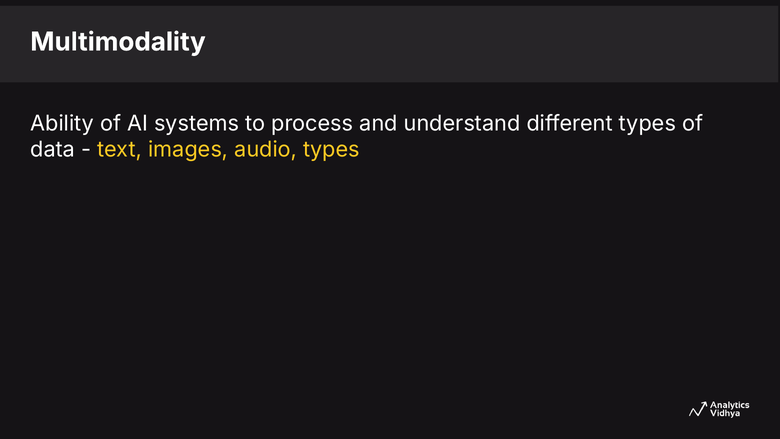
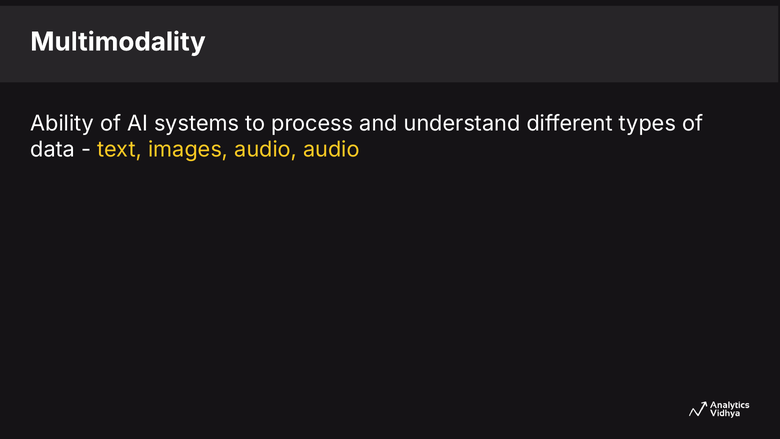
audio types: types -> audio
